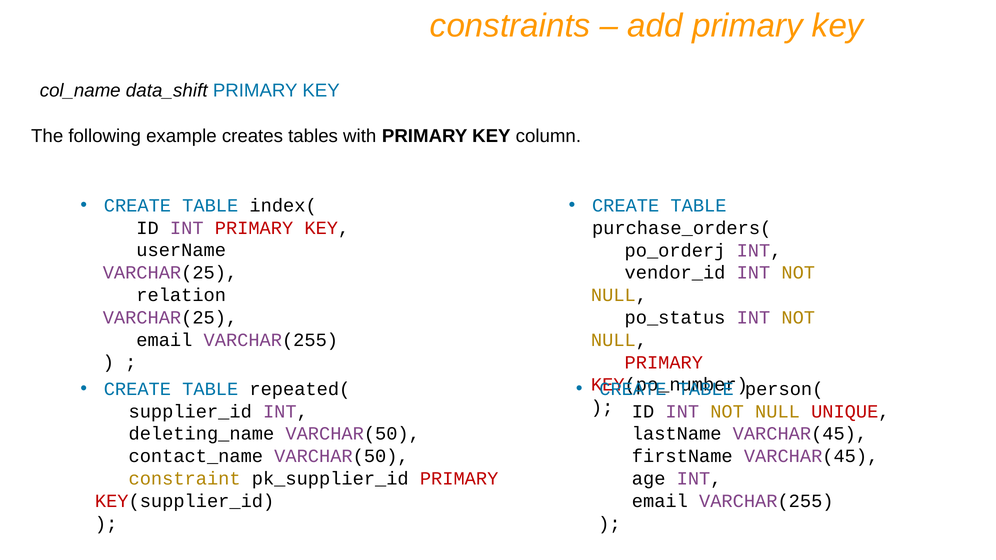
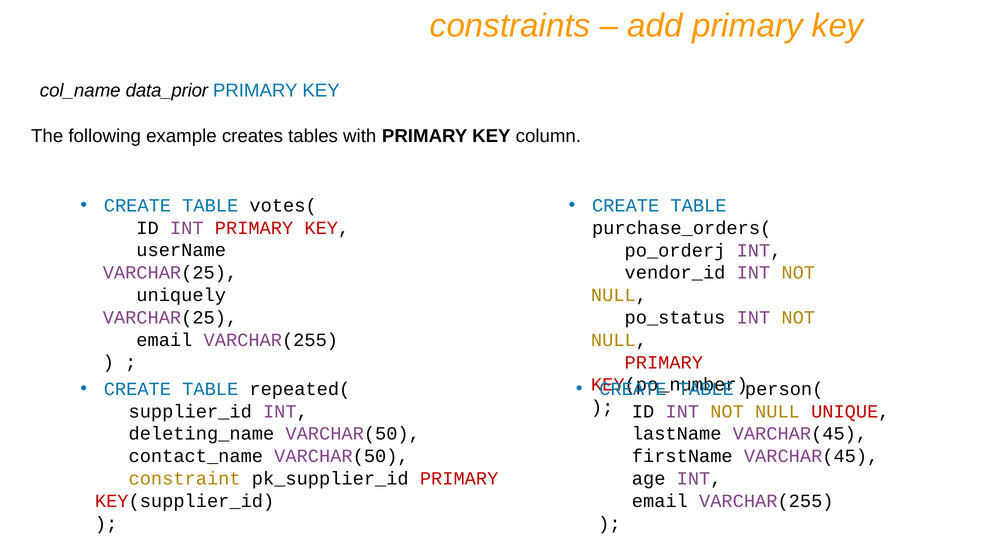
data_shift: data_shift -> data_prior
index(: index( -> votes(
relation: relation -> uniquely
